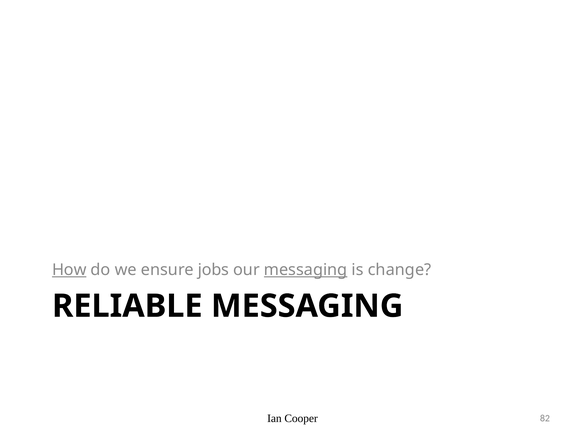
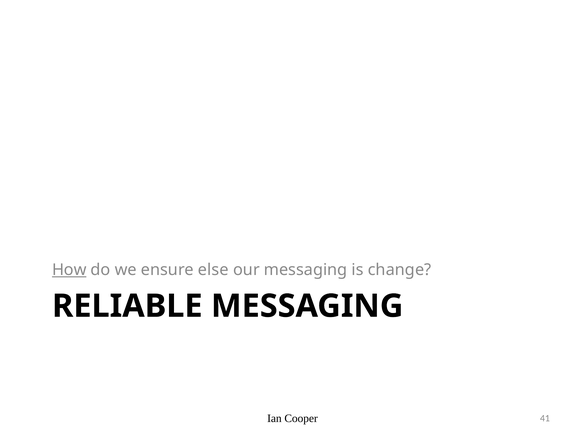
jobs: jobs -> else
messaging at (306, 270) underline: present -> none
82: 82 -> 41
